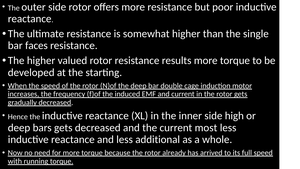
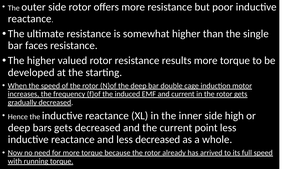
most: most -> point
less additional: additional -> decreased
